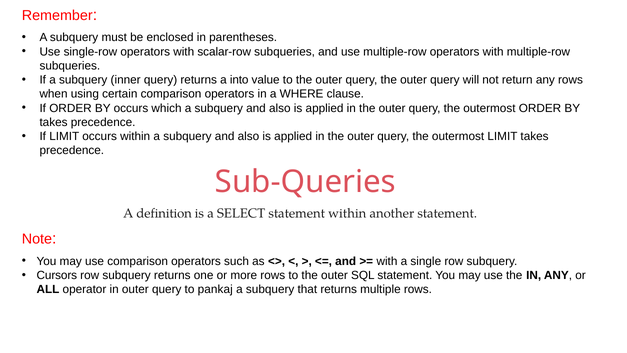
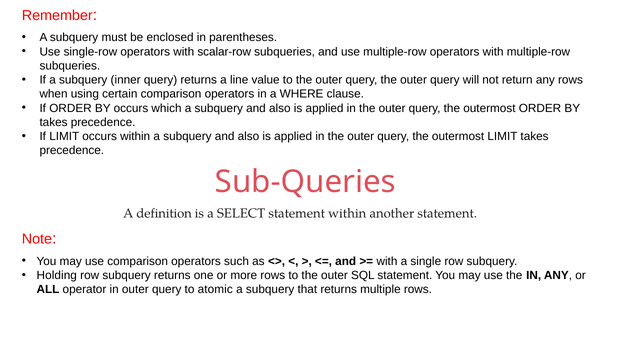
into: into -> line
Cursors: Cursors -> Holding
pankaj: pankaj -> atomic
